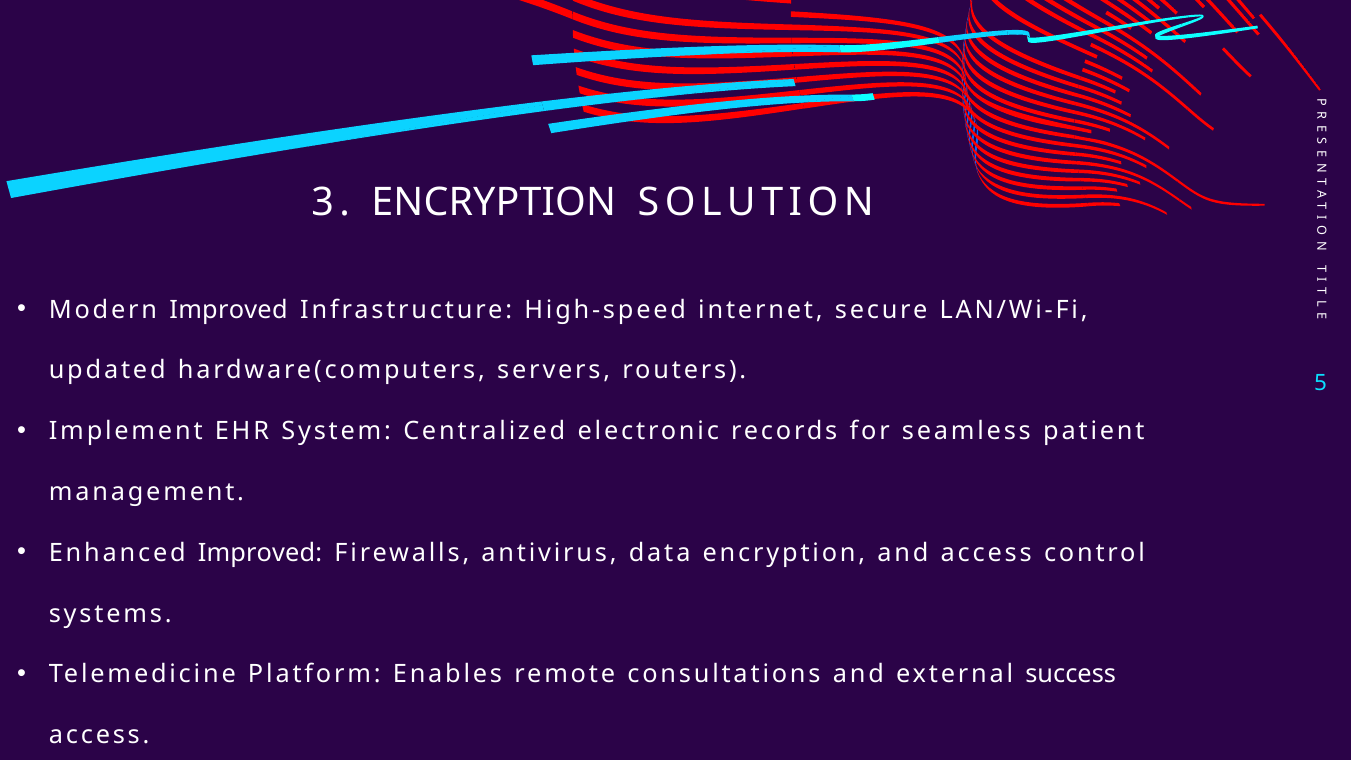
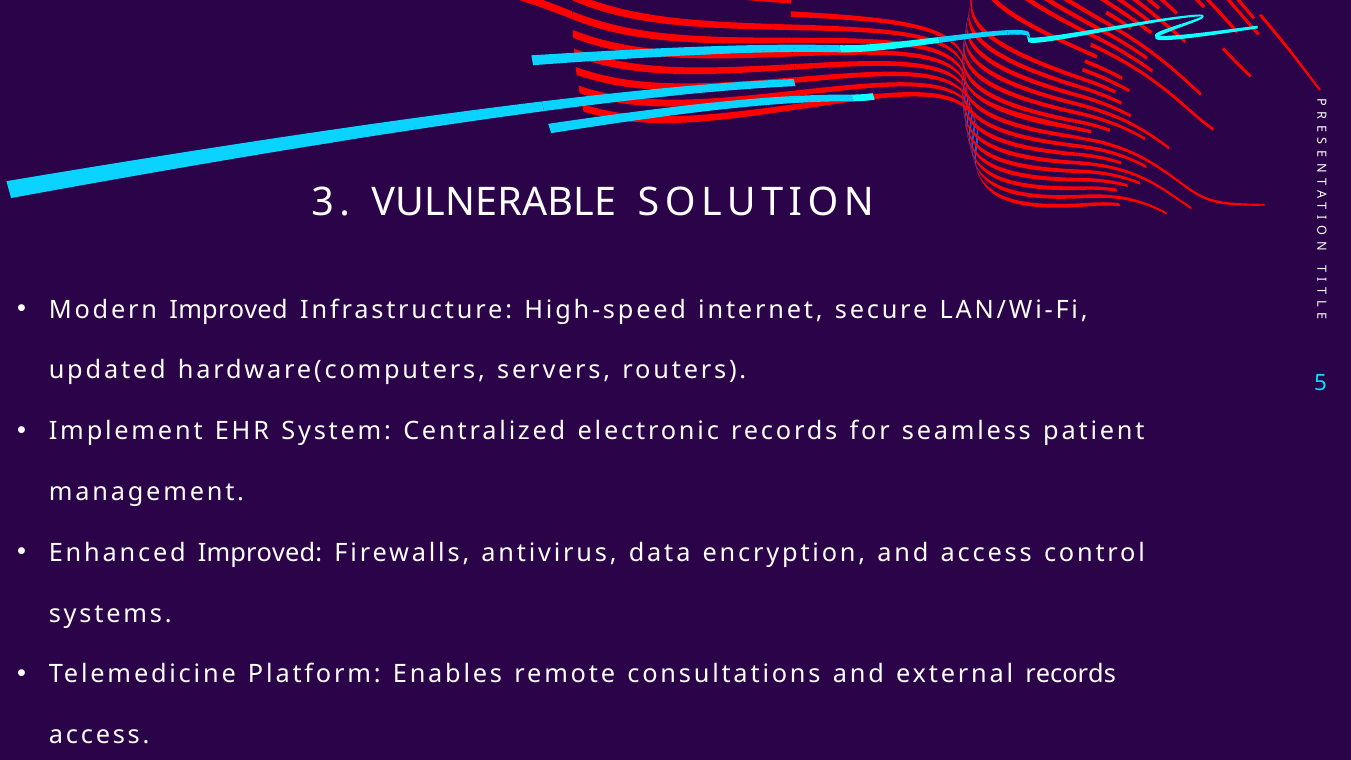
3 ENCRYPTION: ENCRYPTION -> VULNERABLE
external success: success -> records
